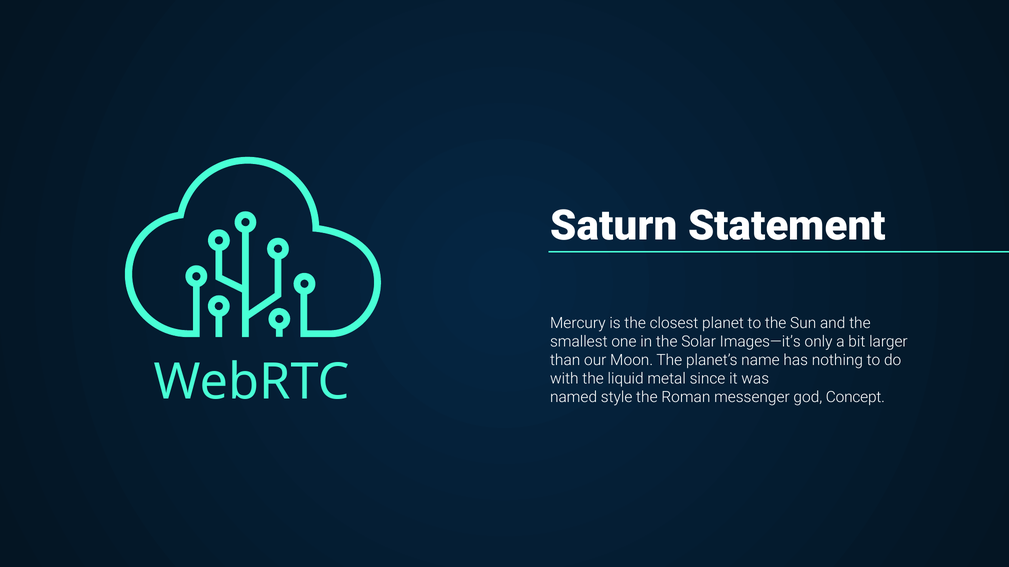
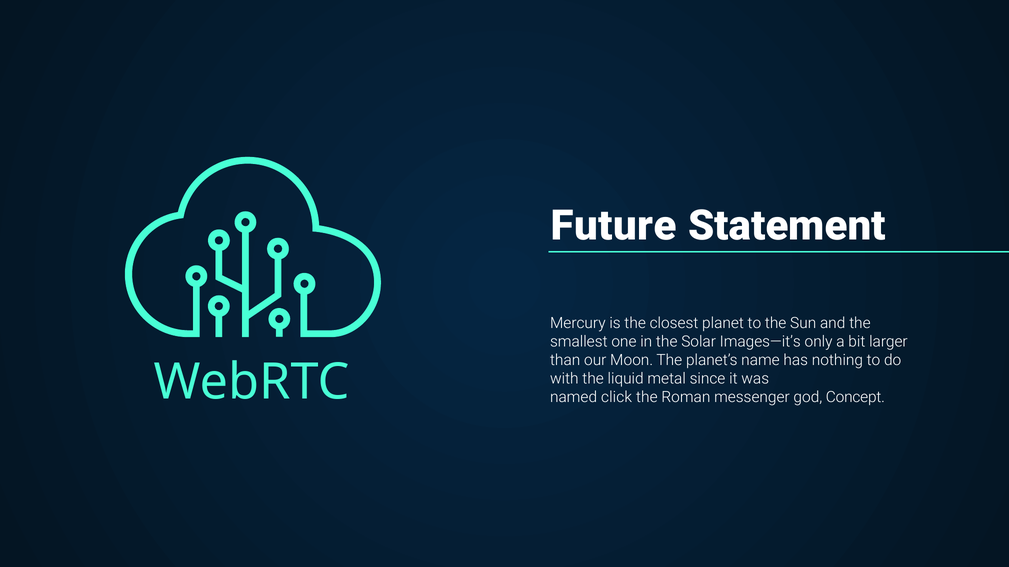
Saturn: Saturn -> Future
style: style -> click
